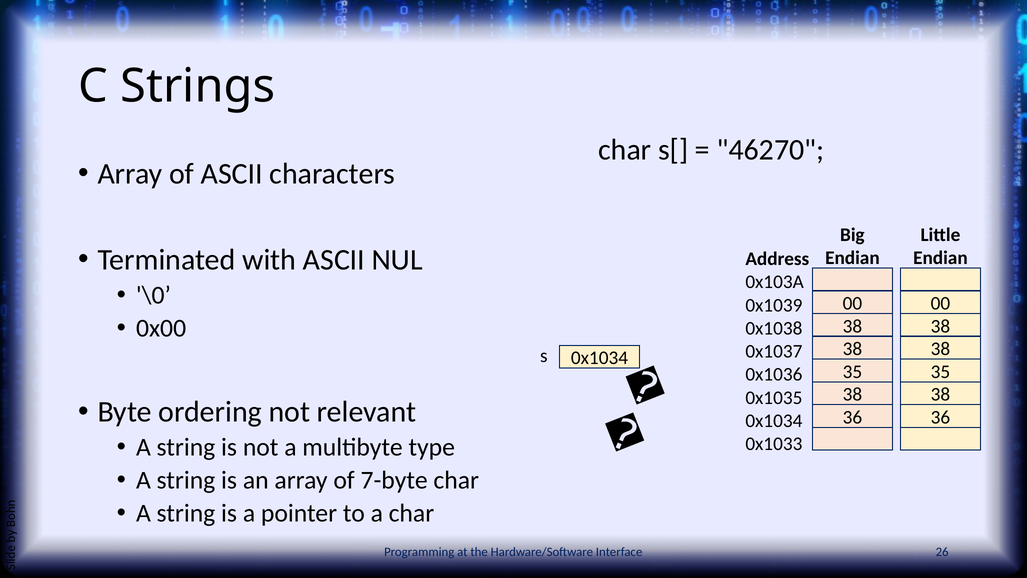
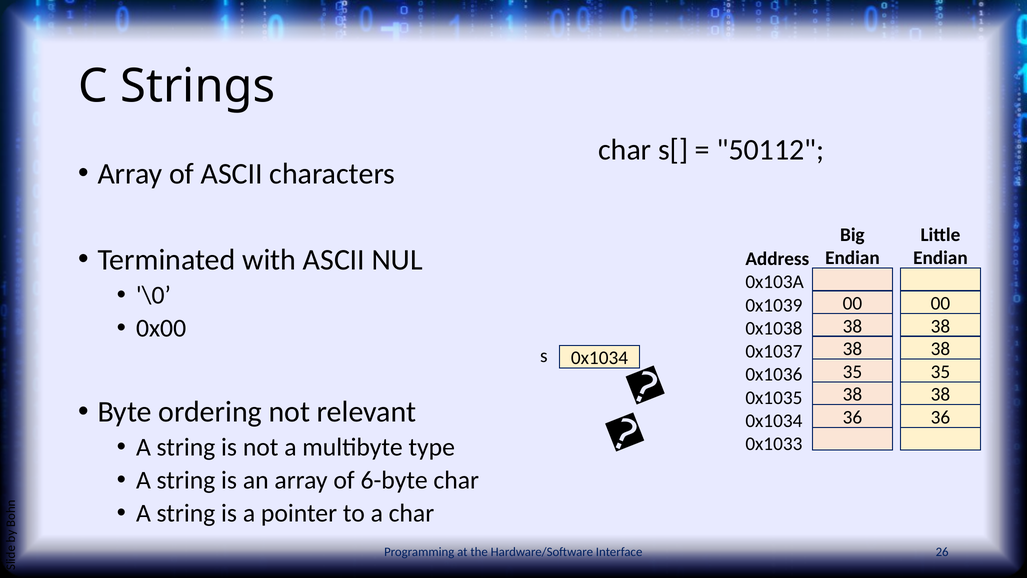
46270: 46270 -> 50112
7-byte: 7-byte -> 6-byte
